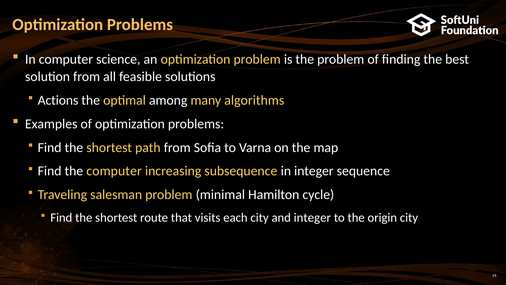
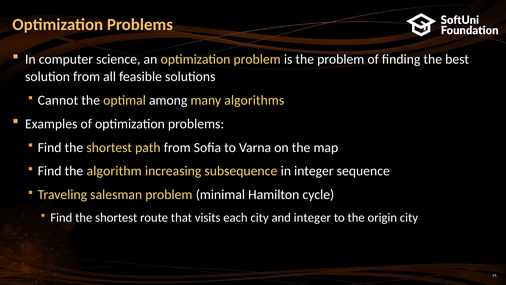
Actions: Actions -> Cannot
the computer: computer -> algorithm
